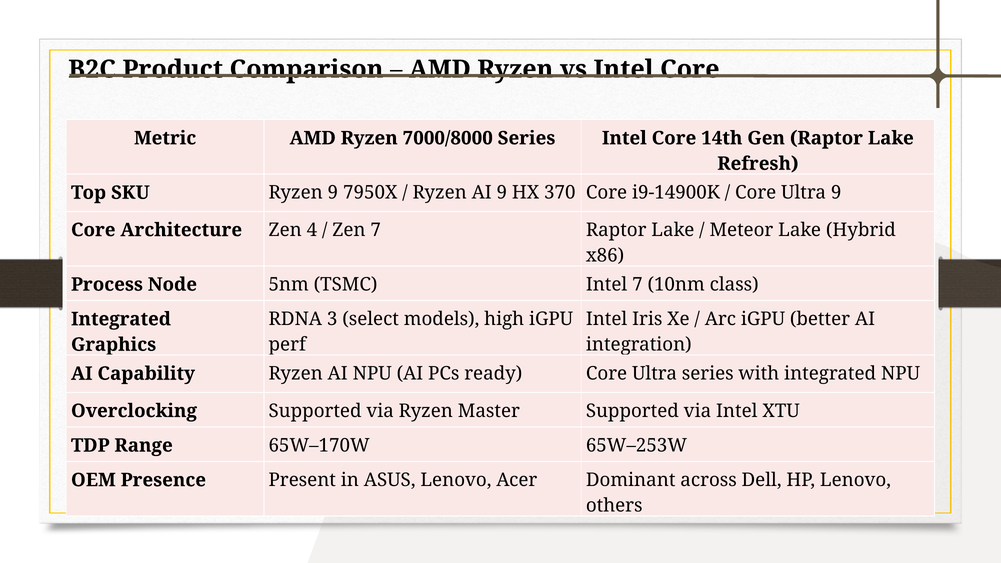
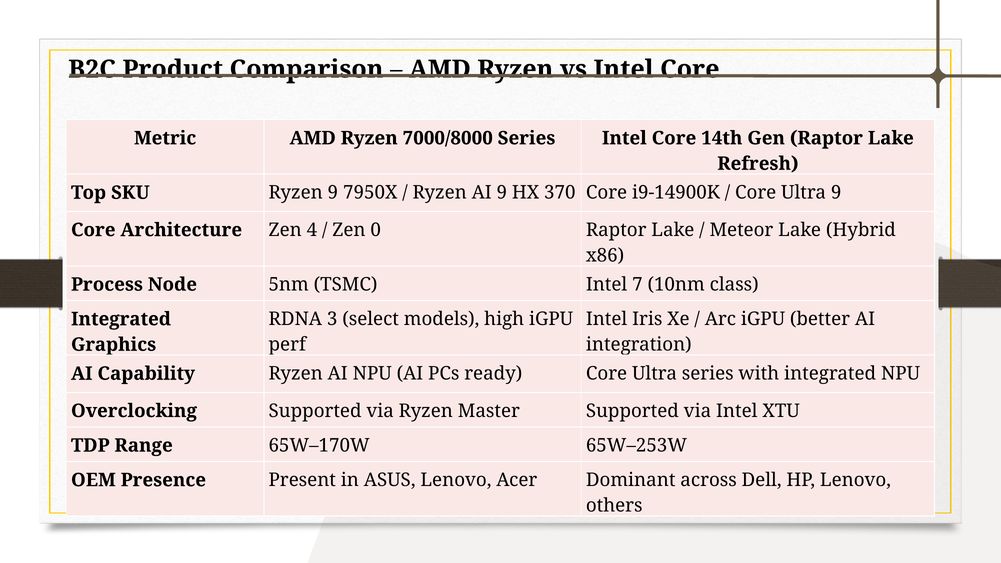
Zen 7: 7 -> 0
